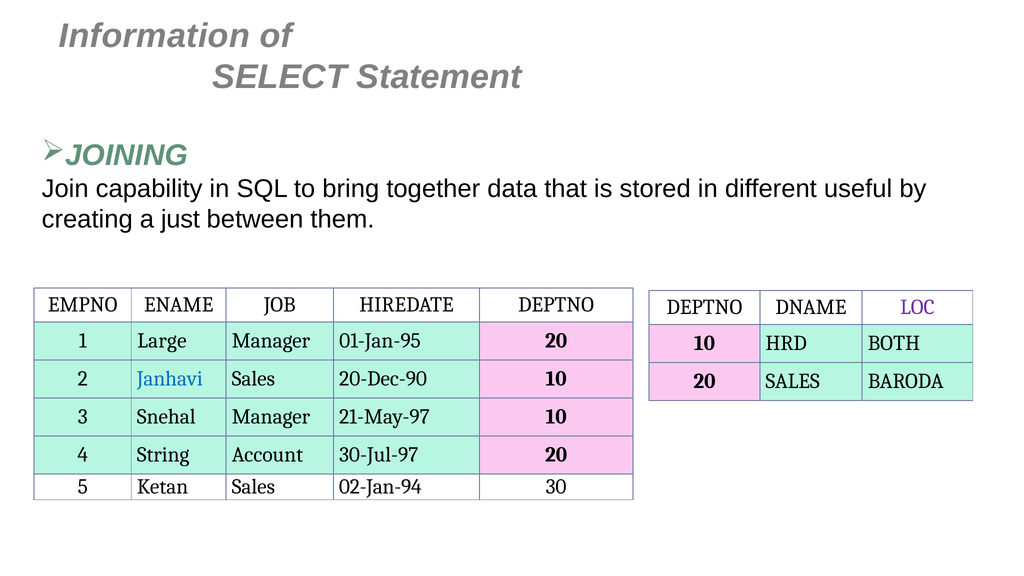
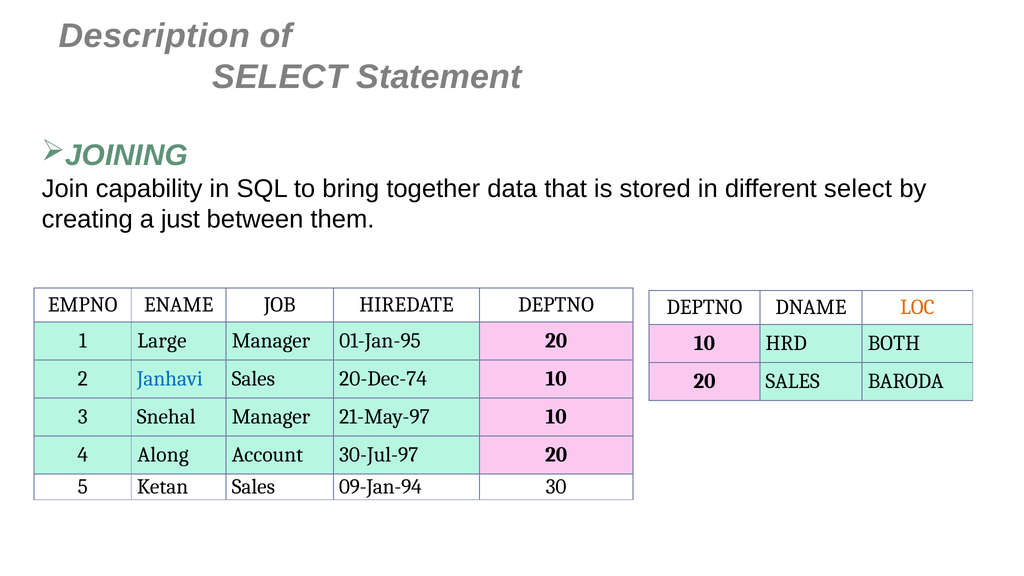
Information: Information -> Description
different useful: useful -> select
LOC colour: purple -> orange
20-Dec-90: 20-Dec-90 -> 20-Dec-74
String: String -> Along
02-Jan-94: 02-Jan-94 -> 09-Jan-94
